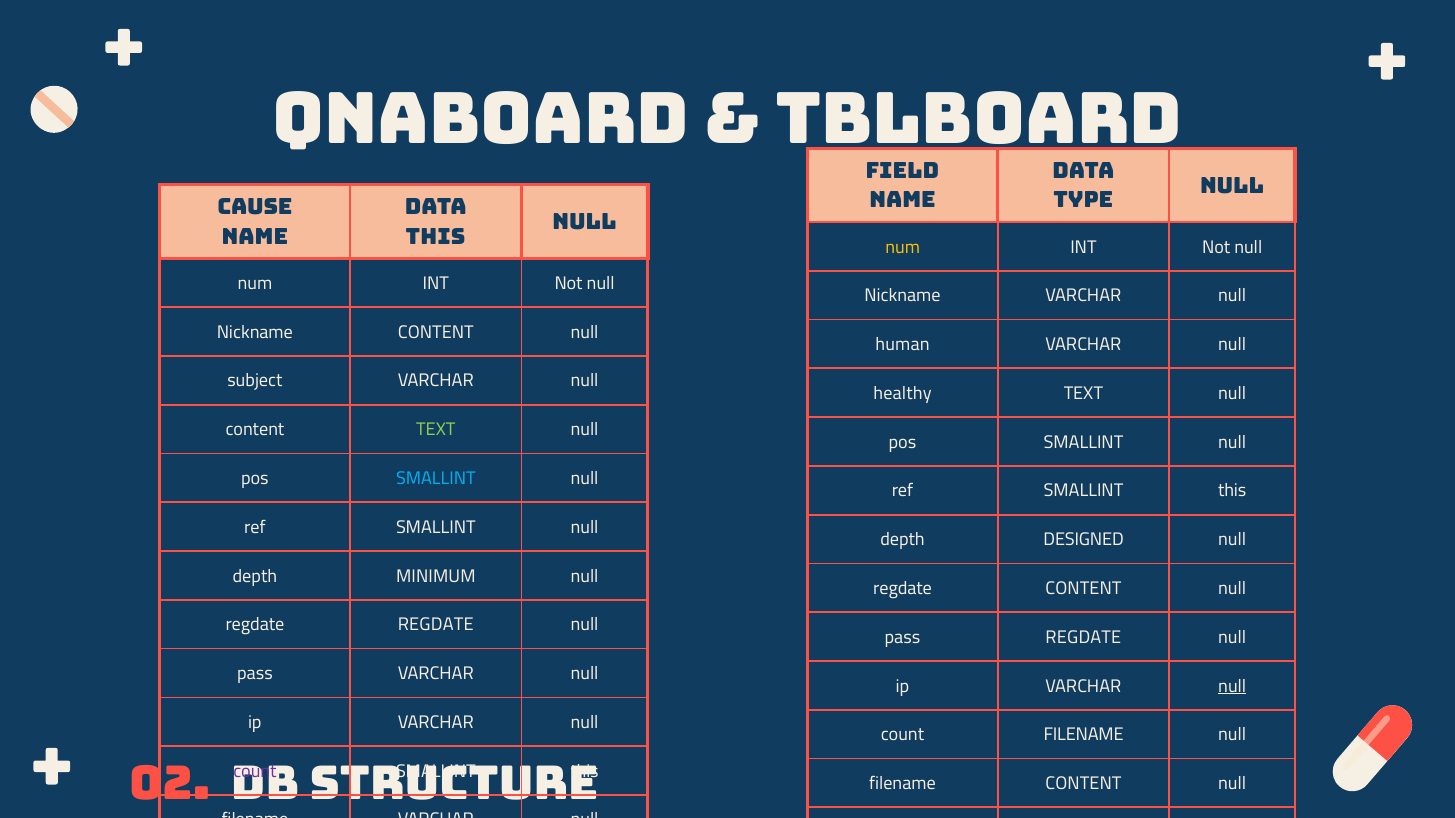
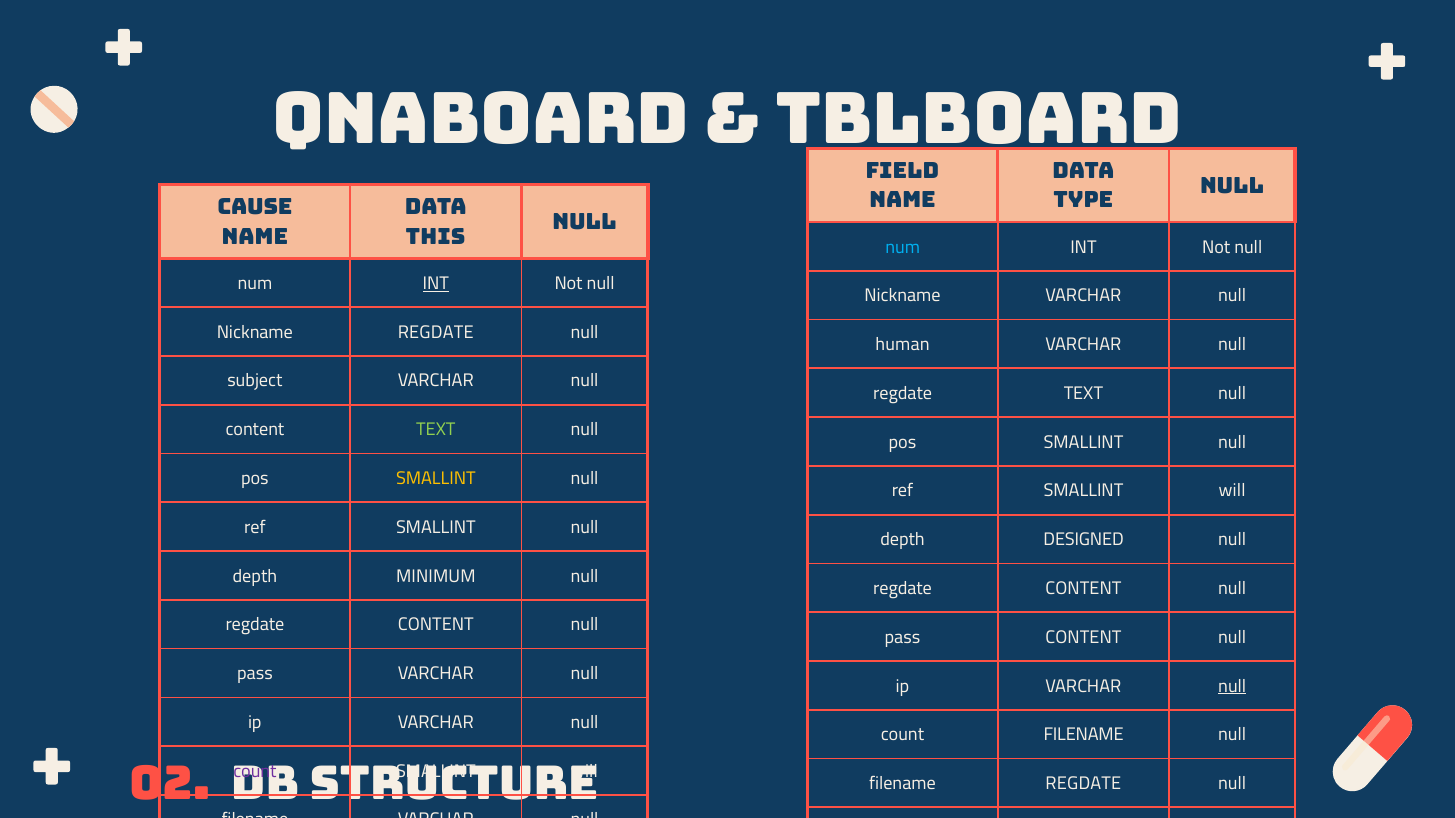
num at (903, 247) colour: yellow -> light blue
INT at (436, 284) underline: none -> present
Nickname CONTENT: CONTENT -> REGDATE
healthy at (903, 394): healthy -> regdate
SMALLINT at (436, 479) colour: light blue -> yellow
ref SMALLINT this: this -> will
REGDATE at (436, 625): REGDATE -> CONTENT
pass REGDATE: REGDATE -> CONTENT
this at (585, 772): this -> will
filename CONTENT: CONTENT -> REGDATE
